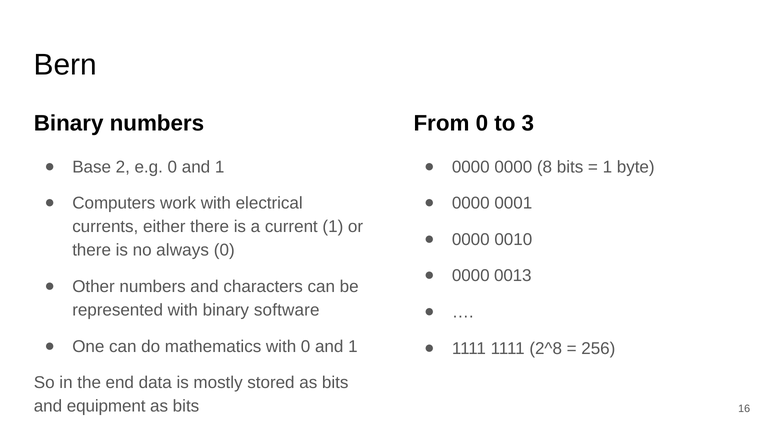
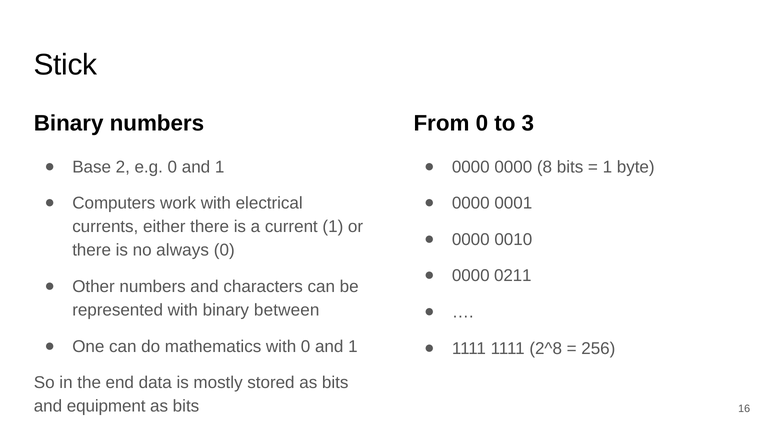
Bern: Bern -> Stick
0013: 0013 -> 0211
software: software -> between
